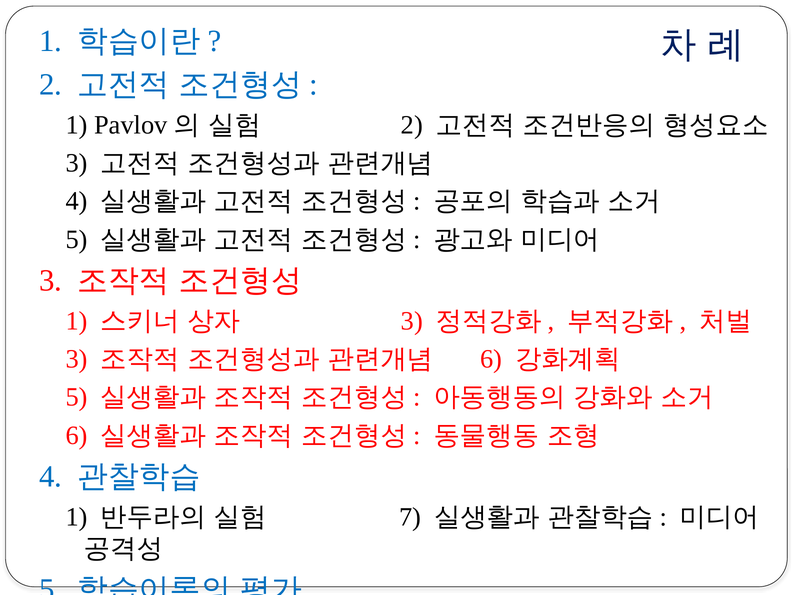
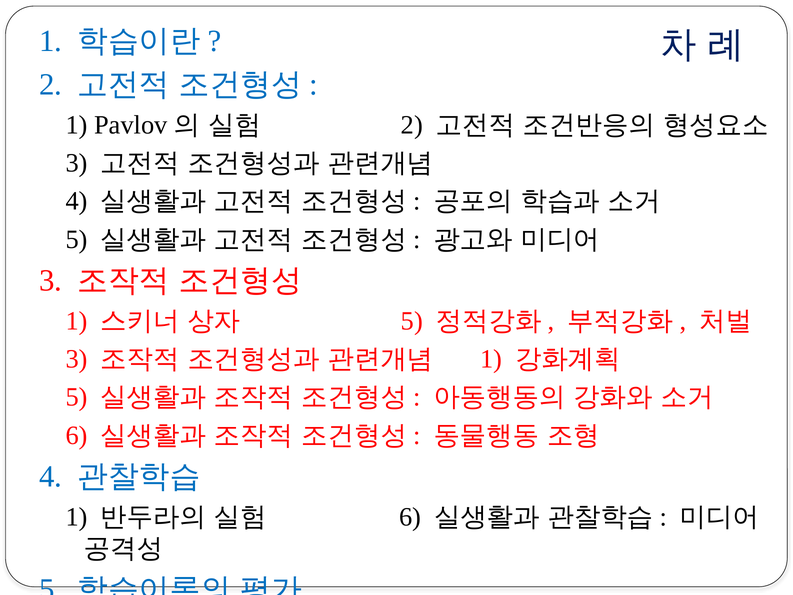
3 at (412, 321): 3 -> 5
6 at (491, 359): 6 -> 1
7 at (410, 517): 7 -> 6
